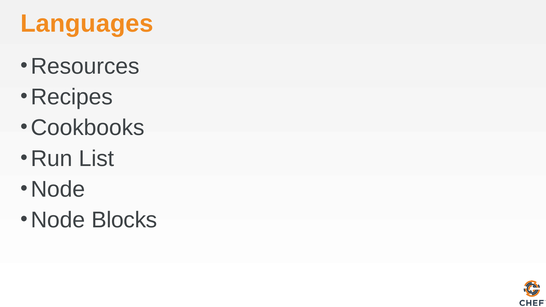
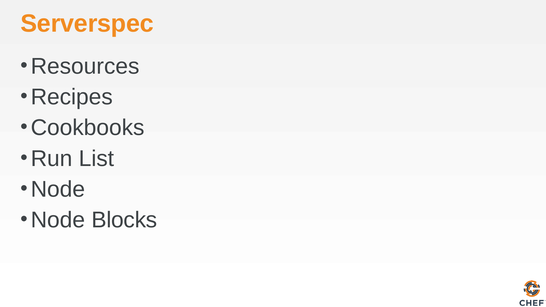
Languages: Languages -> Serverspec
